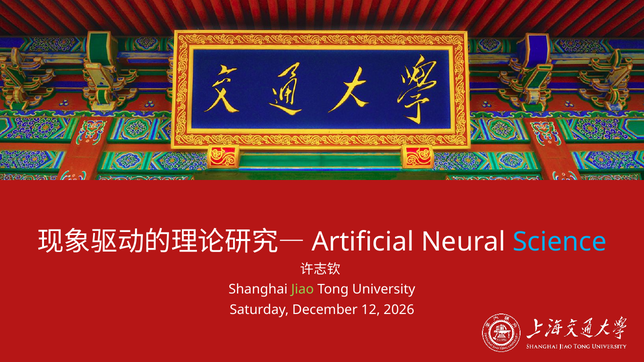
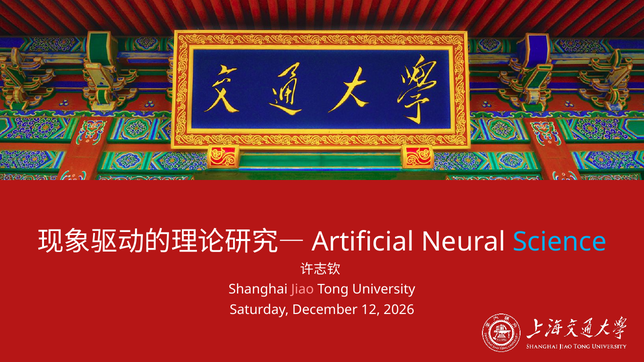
Jiao colour: light green -> pink
